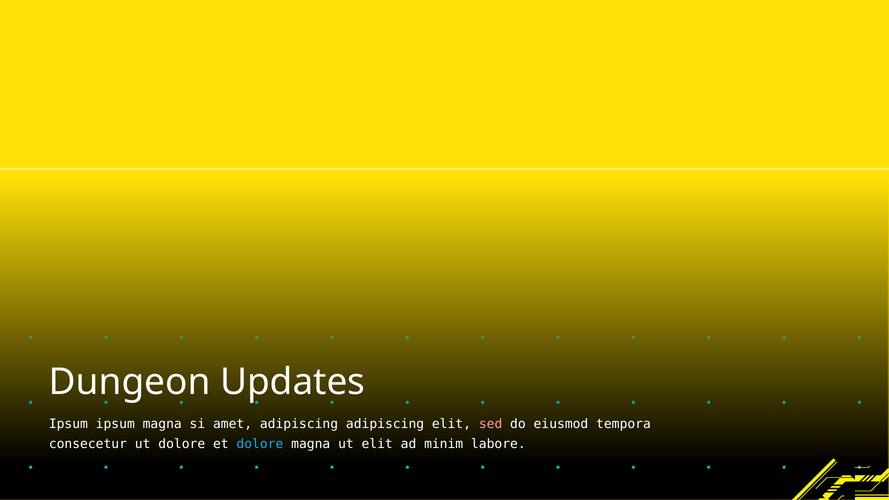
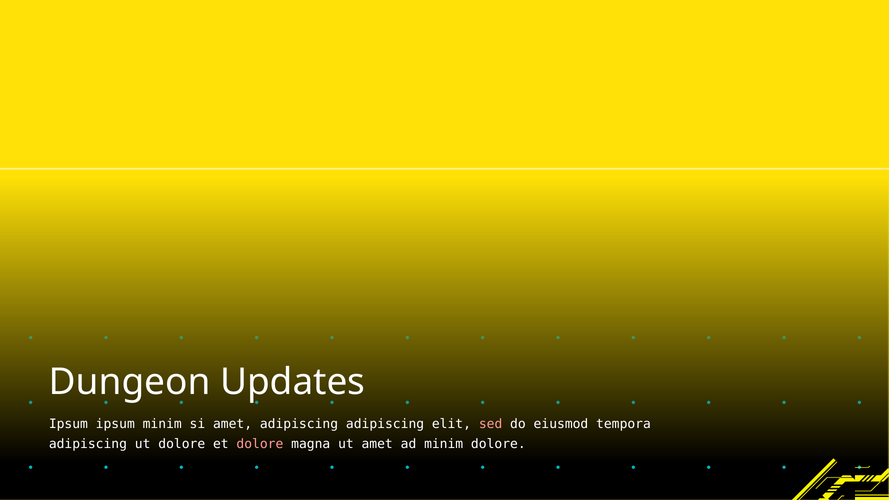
ipsum magna: magna -> minim
consecetur at (88, 444): consecetur -> adipiscing
dolore at (260, 444) colour: light blue -> pink
ut elit: elit -> amet
minim labore: labore -> dolore
